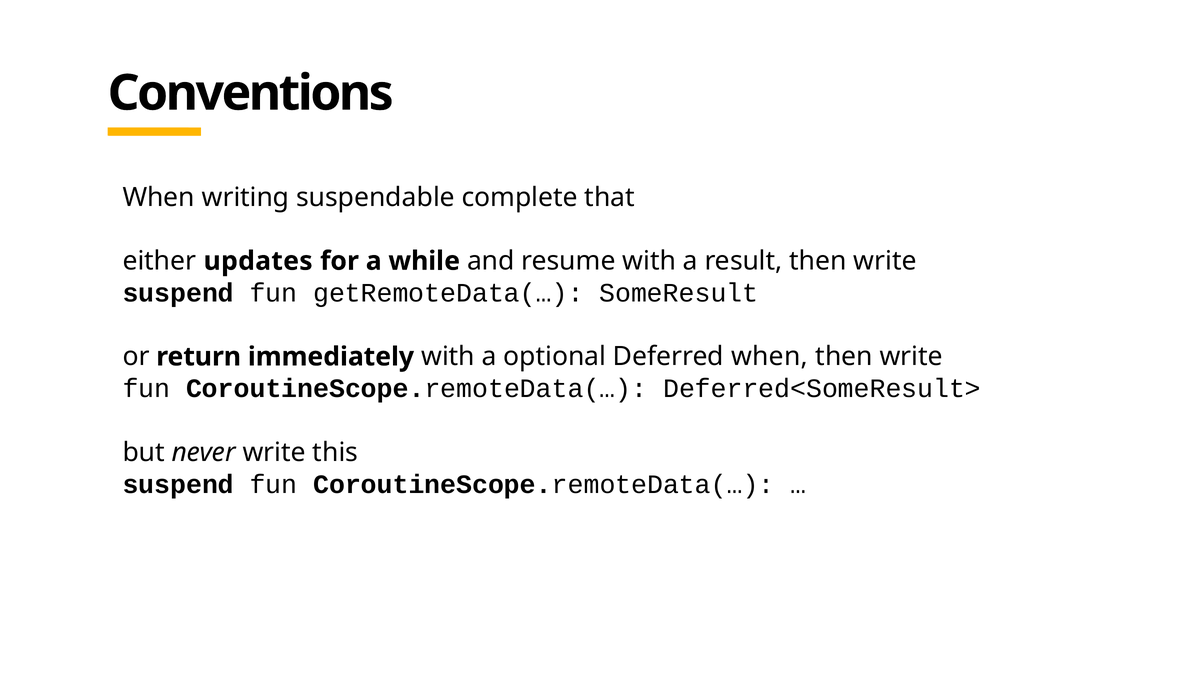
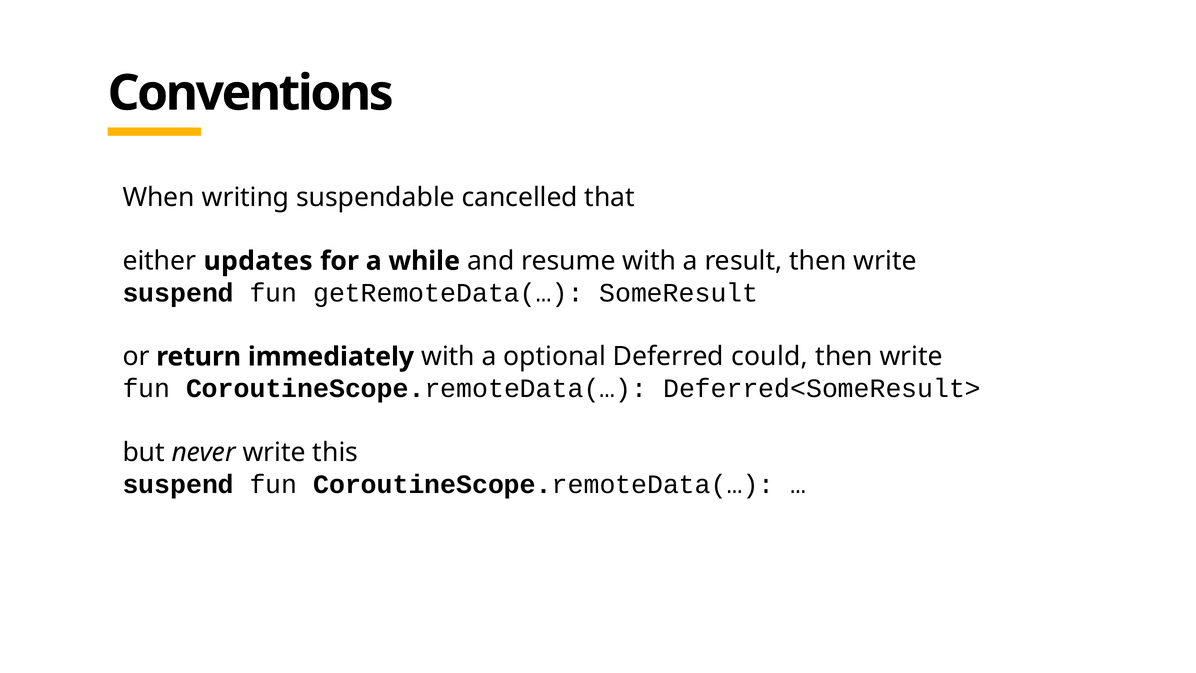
complete: complete -> cancelled
Deferred when: when -> could
